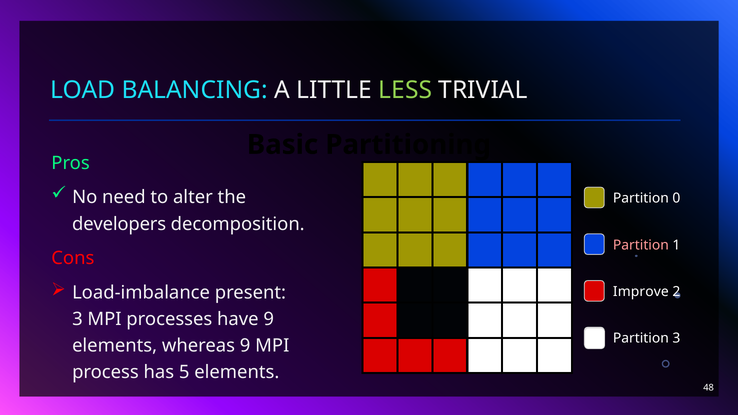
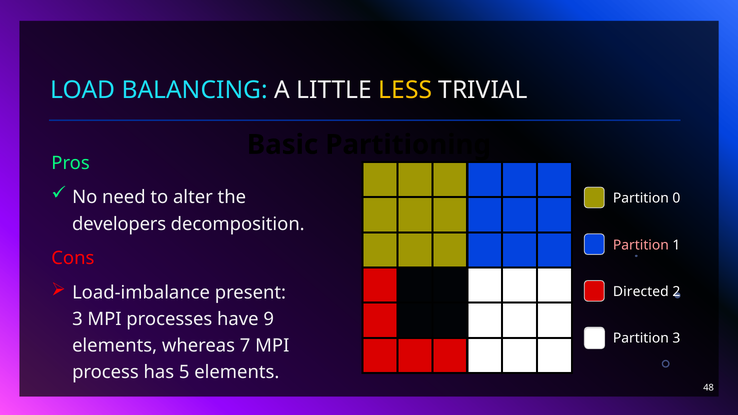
LESS colour: light green -> yellow
Improve: Improve -> Directed
whereas 9: 9 -> 7
